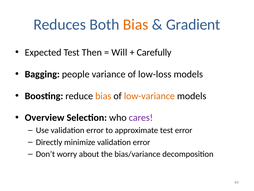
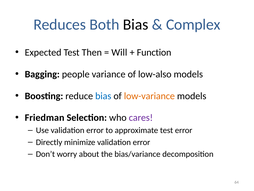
Bias at (136, 25) colour: orange -> black
Gradient: Gradient -> Complex
Carefully: Carefully -> Function
low-loss: low-loss -> low-also
bias at (103, 96) colour: orange -> blue
Overview: Overview -> Friedman
